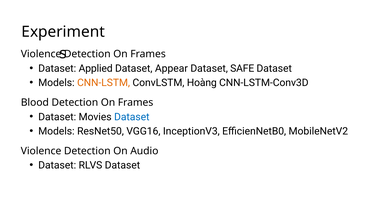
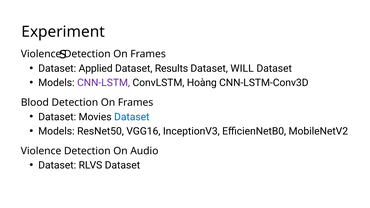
Appear: Appear -> Results
SAFE: SAFE -> WILL
CNN-LSTM colour: orange -> purple
